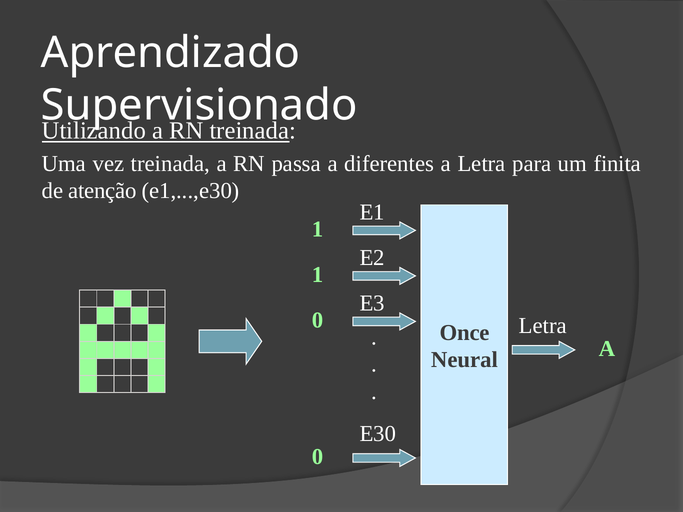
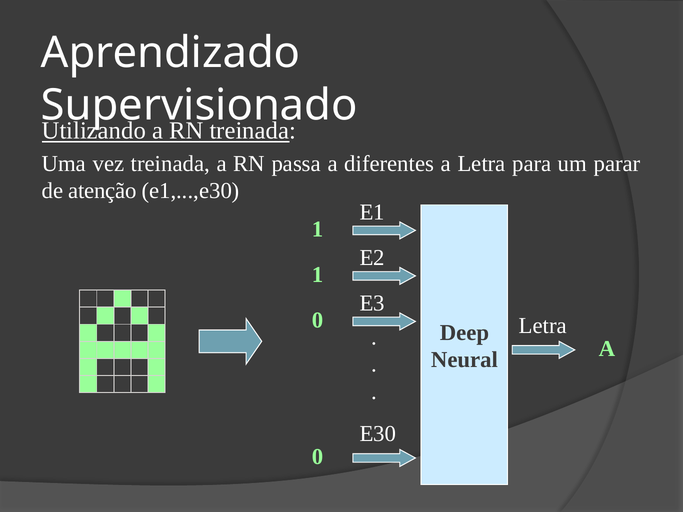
finita: finita -> parar
Once: Once -> Deep
